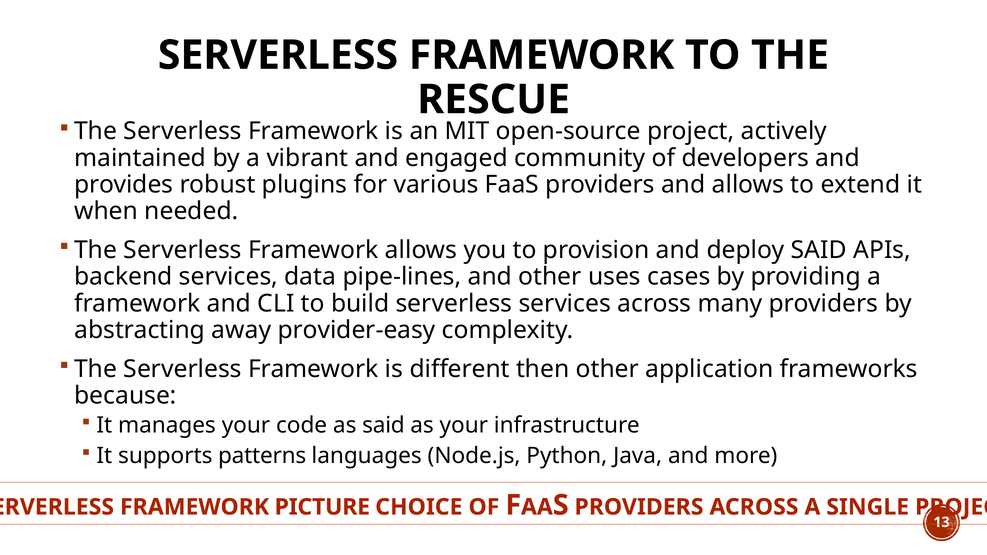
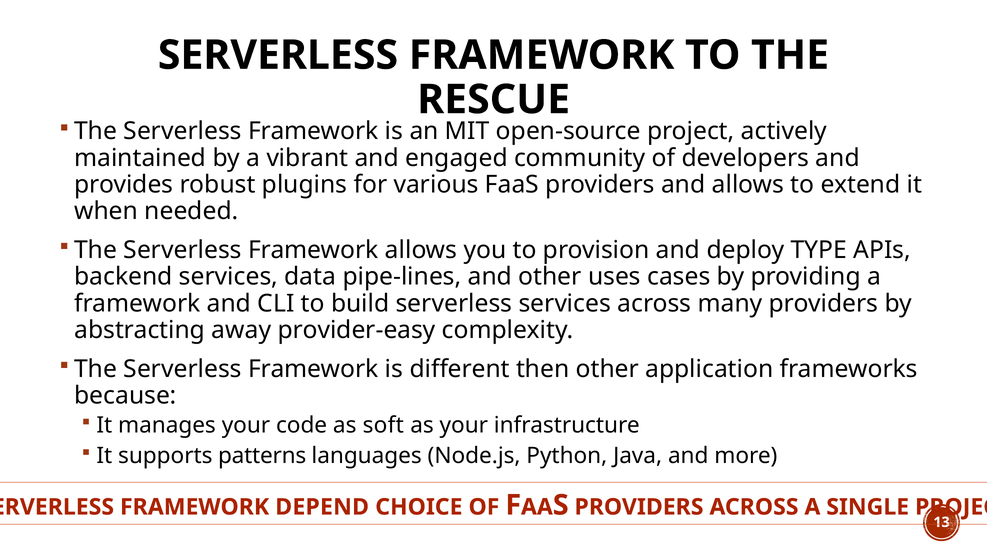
deploy SAID: SAID -> TYPE
as said: said -> soft
PICTURE: PICTURE -> DEPEND
